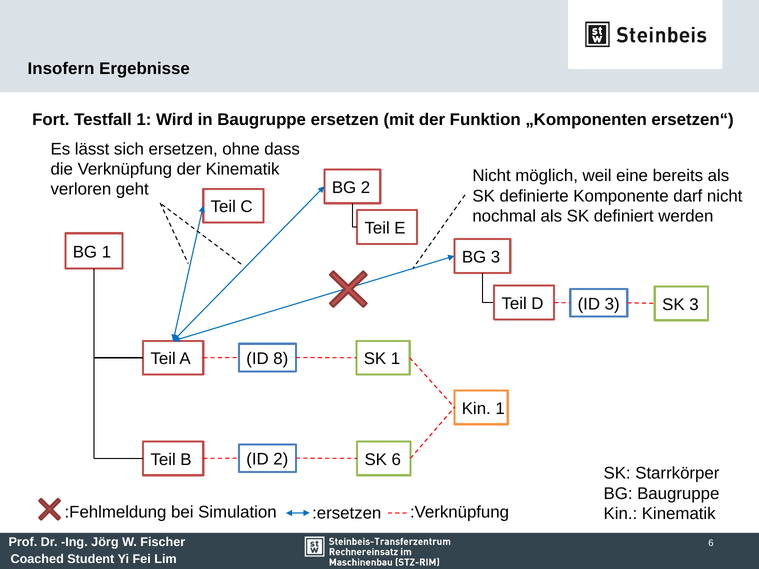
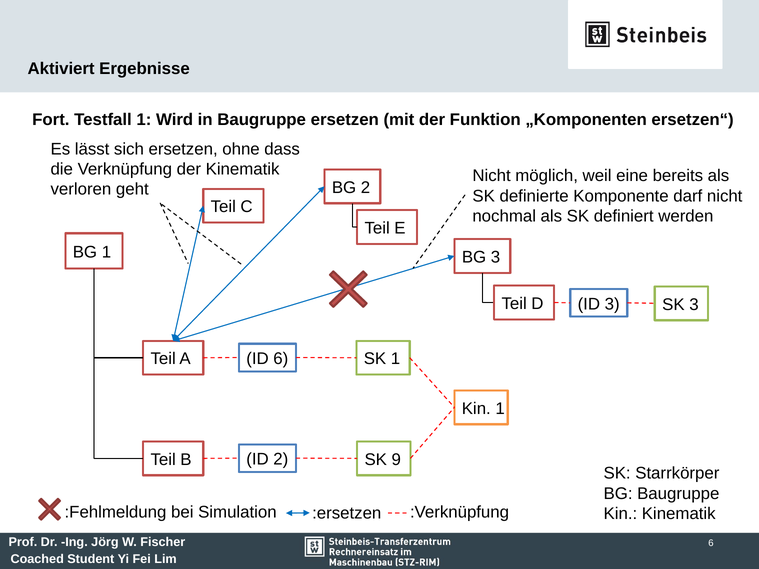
Insofern: Insofern -> Aktiviert
ID 8: 8 -> 6
SK 6: 6 -> 9
